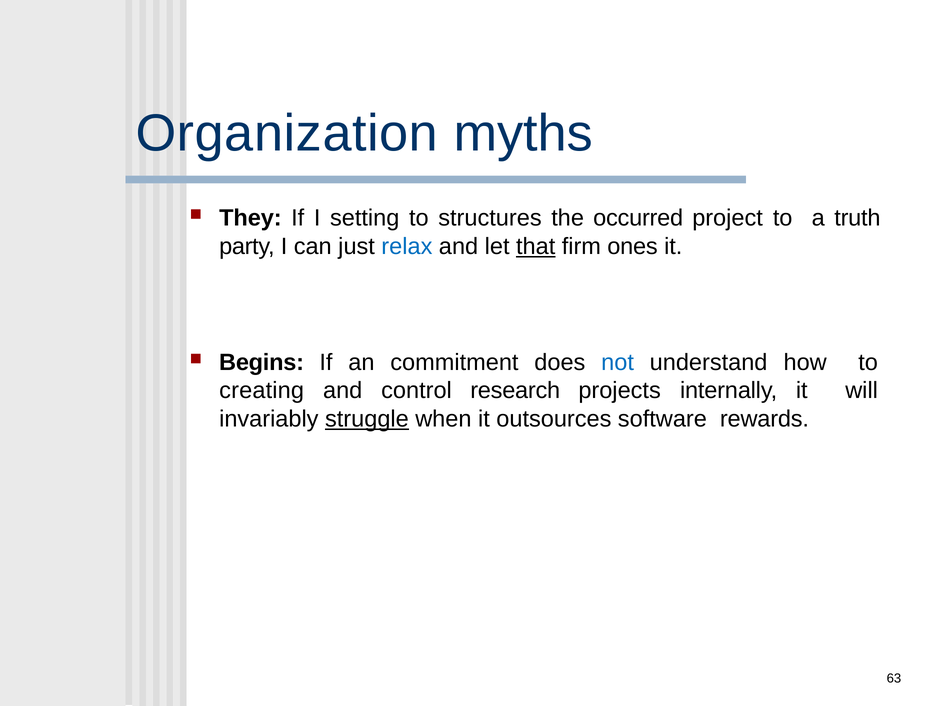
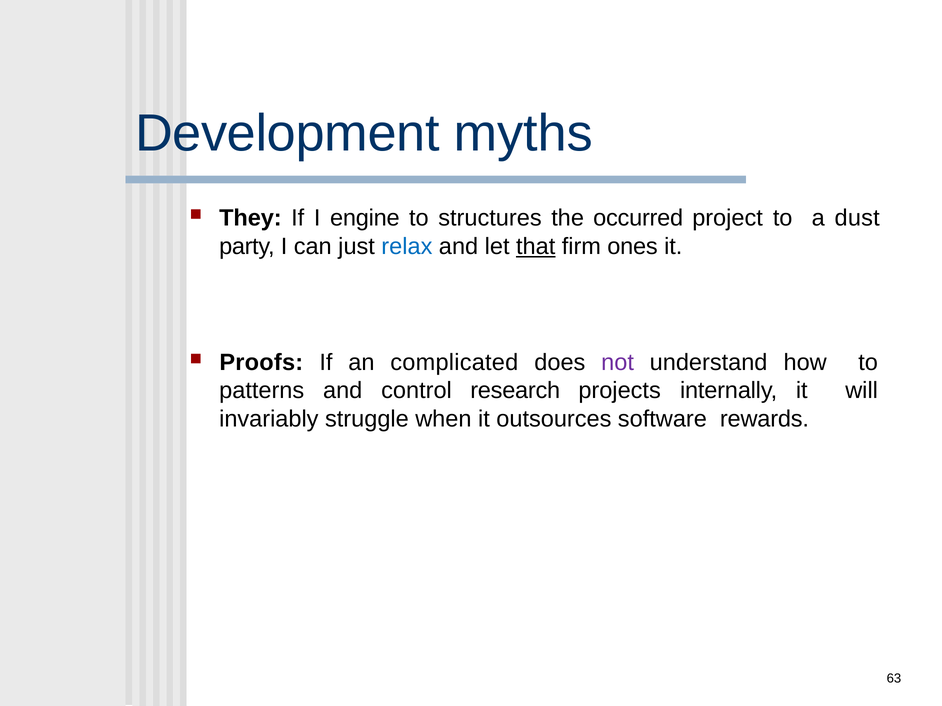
Organization: Organization -> Development
setting: setting -> engine
truth: truth -> dust
Begins: Begins -> Proofs
commitment: commitment -> complicated
not colour: blue -> purple
creating: creating -> patterns
struggle underline: present -> none
